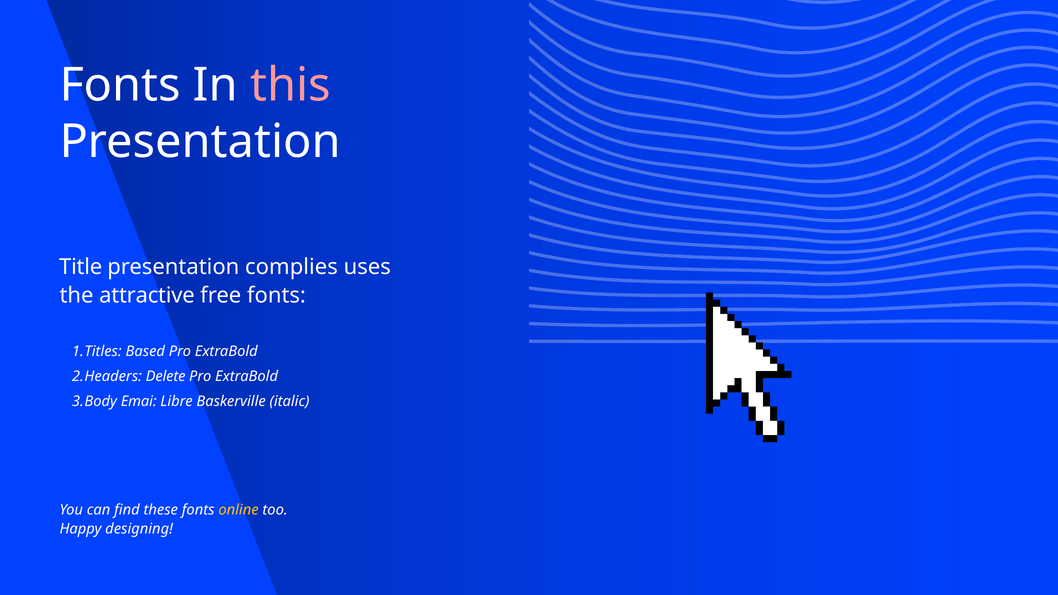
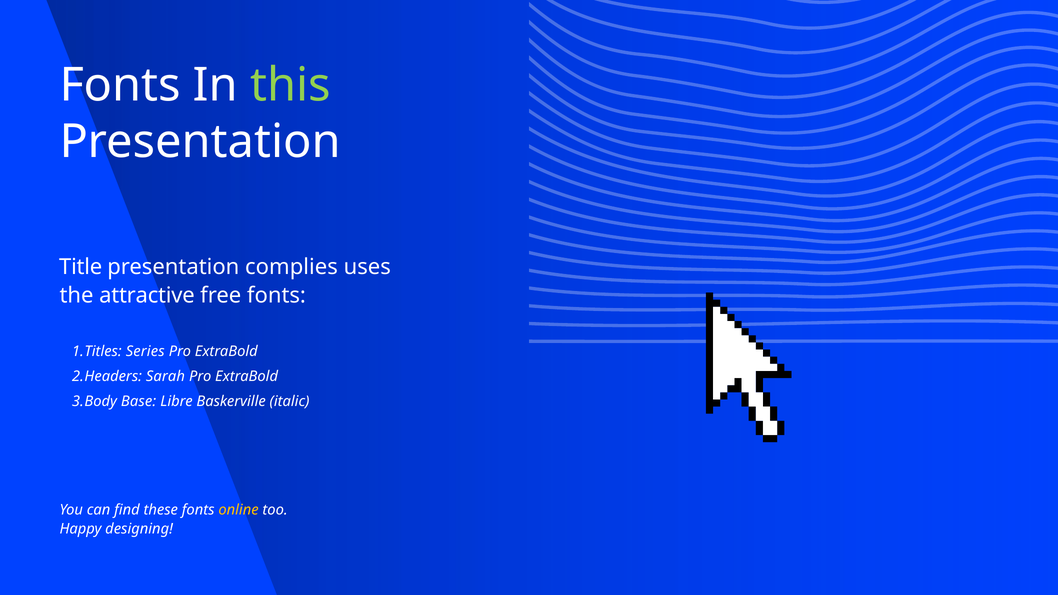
this colour: pink -> light green
Based: Based -> Series
Delete: Delete -> Sarah
Emai: Emai -> Base
